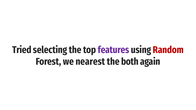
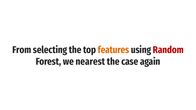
Tried: Tried -> From
features colour: purple -> orange
both: both -> case
